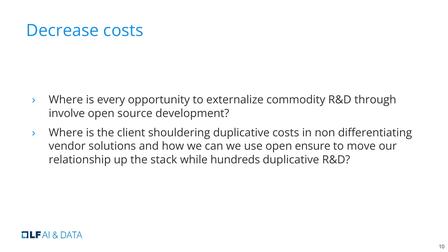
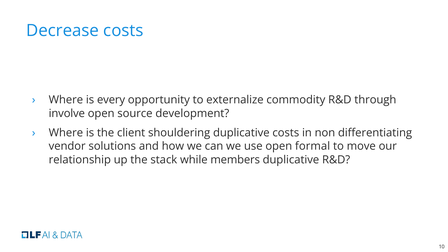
ensure: ensure -> formal
hundreds: hundreds -> members
